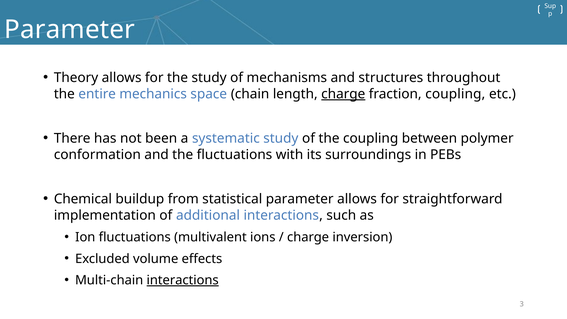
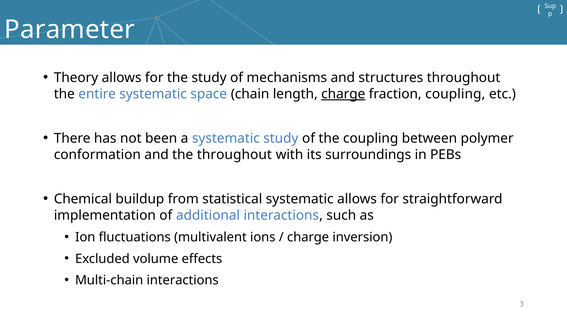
entire mechanics: mechanics -> systematic
the fluctuations: fluctuations -> throughout
statistical parameter: parameter -> systematic
interactions at (183, 280) underline: present -> none
